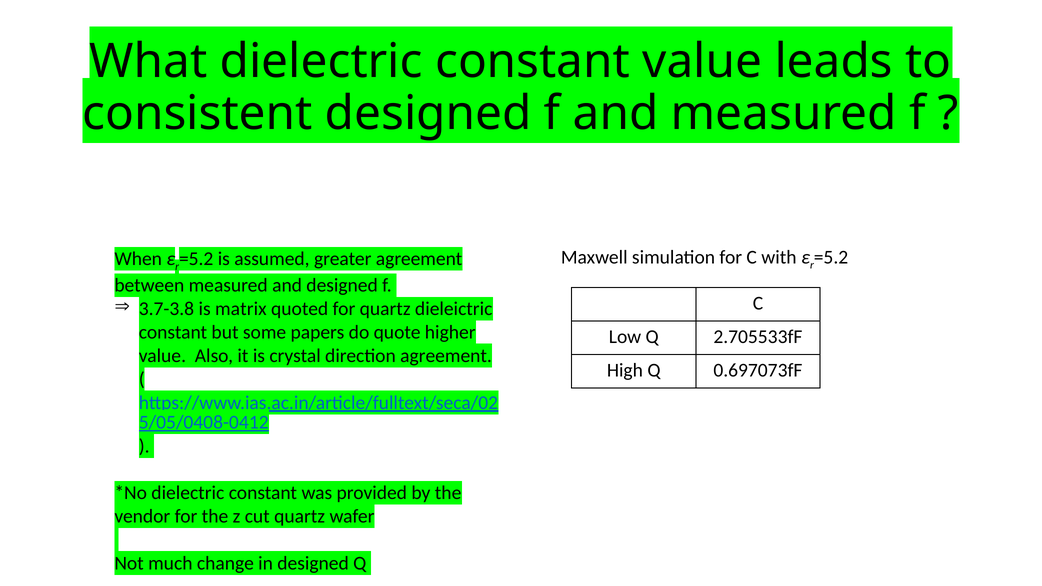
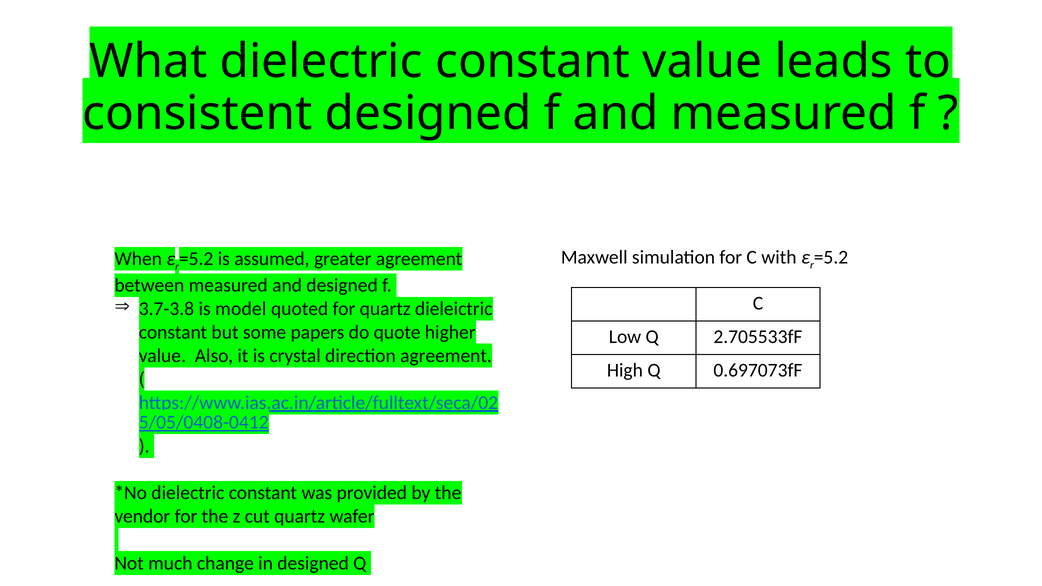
matrix: matrix -> model
